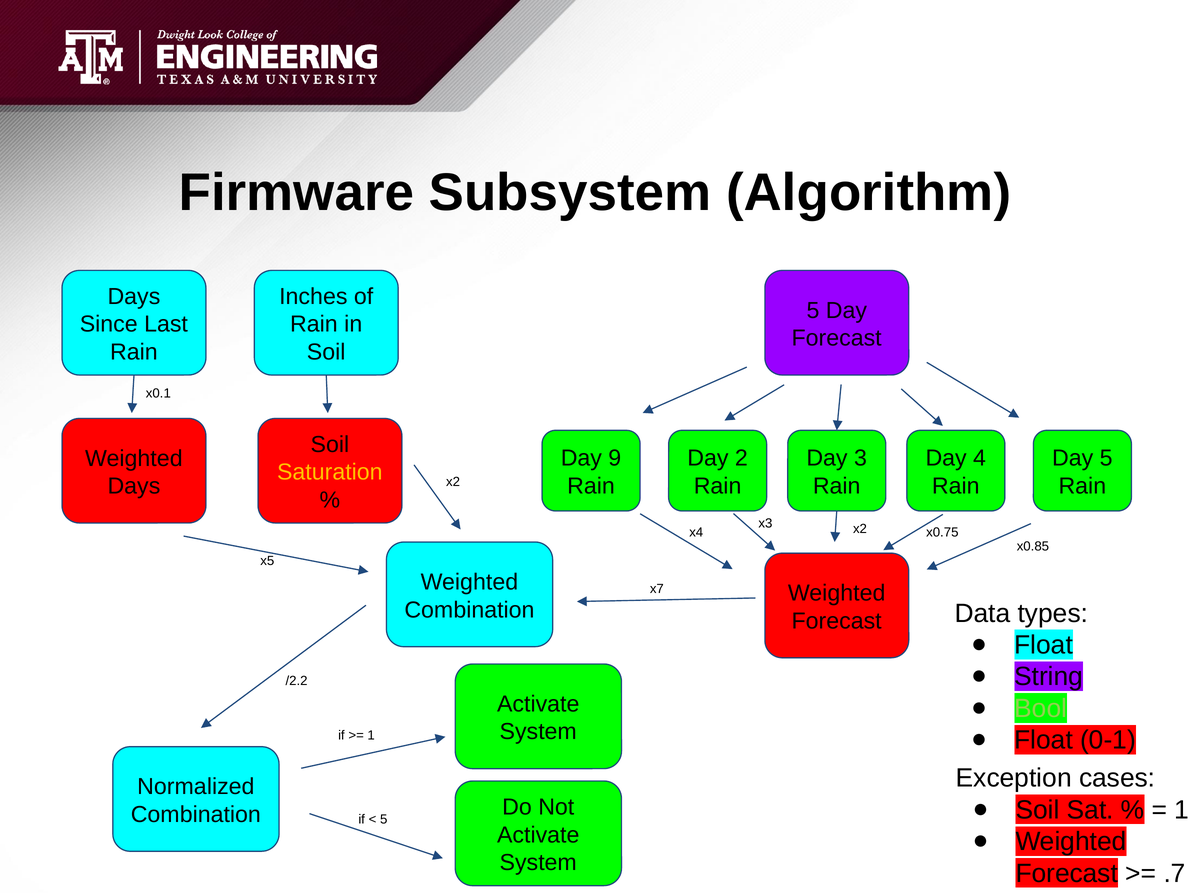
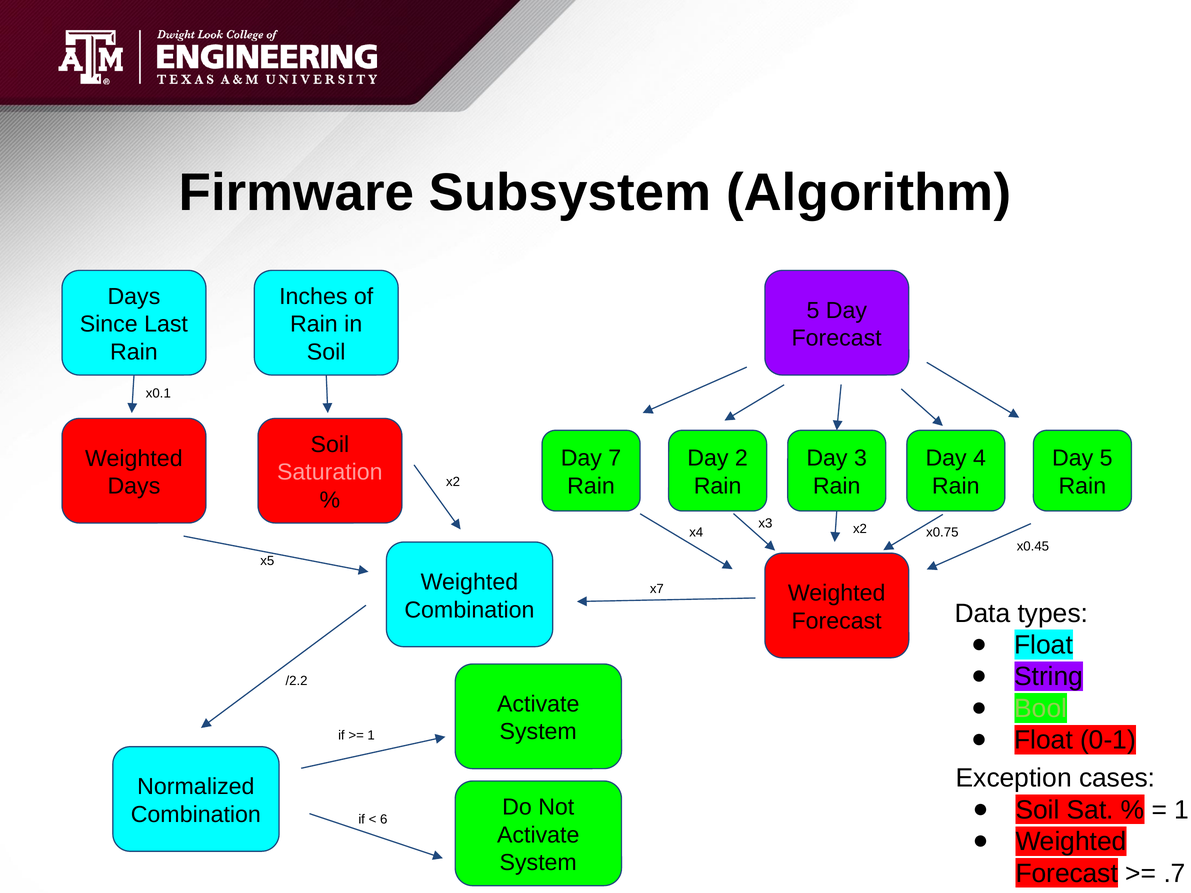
9: 9 -> 7
Saturation colour: yellow -> pink
x0.85: x0.85 -> x0.45
5 at (384, 820): 5 -> 6
